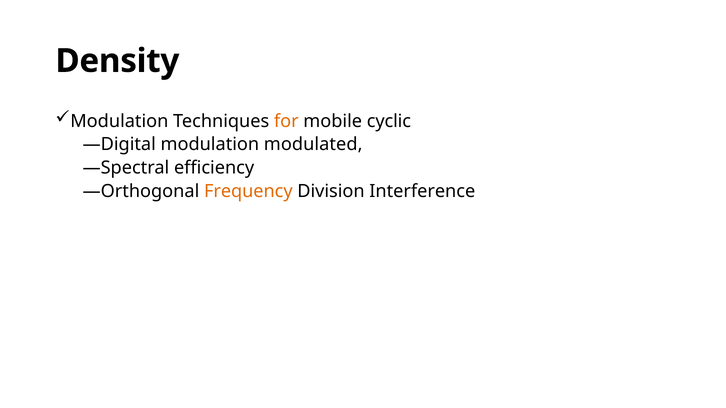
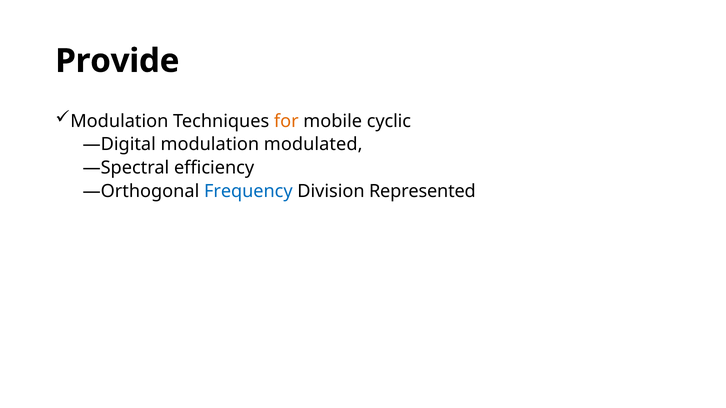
Density: Density -> Provide
Frequency colour: orange -> blue
Interference: Interference -> Represented
